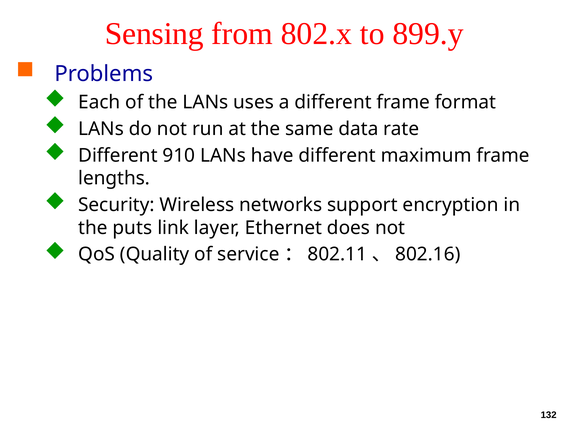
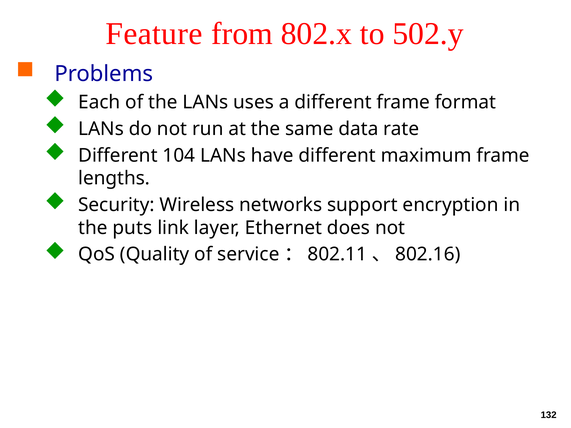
Sensing: Sensing -> Feature
899.y: 899.y -> 502.y
910: 910 -> 104
